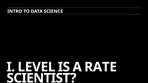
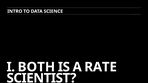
LEVEL: LEVEL -> BOTH
